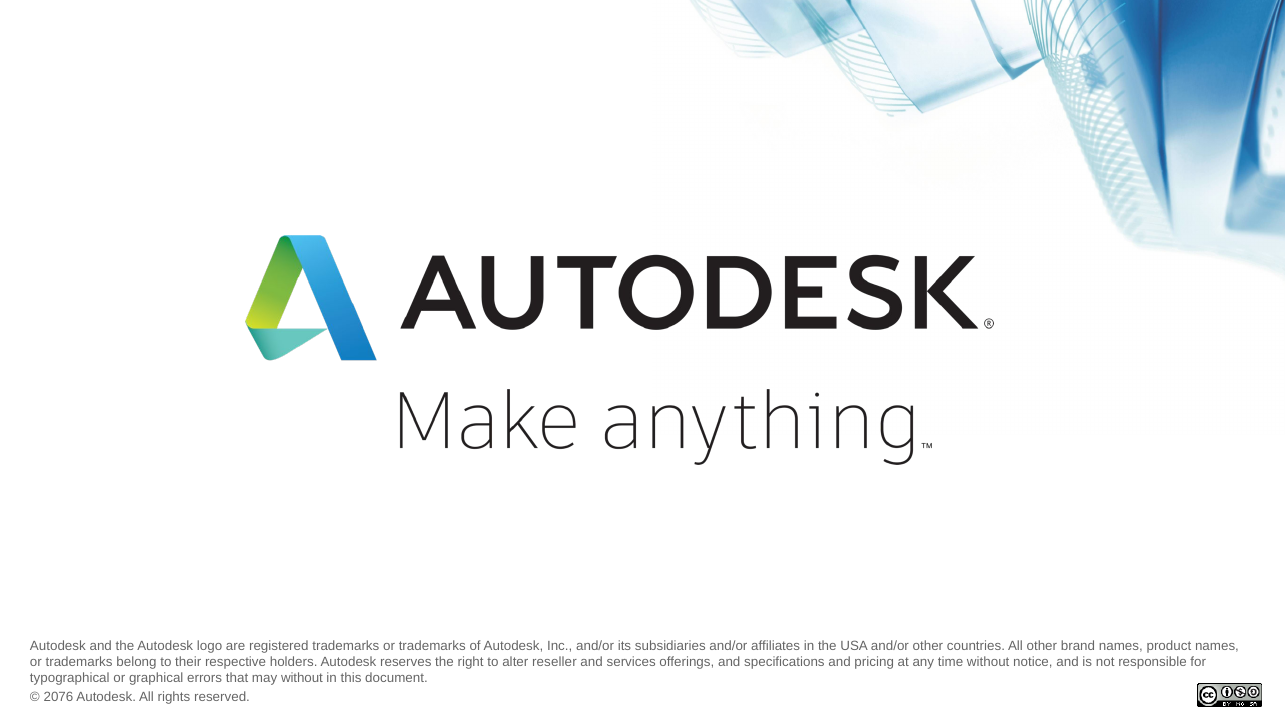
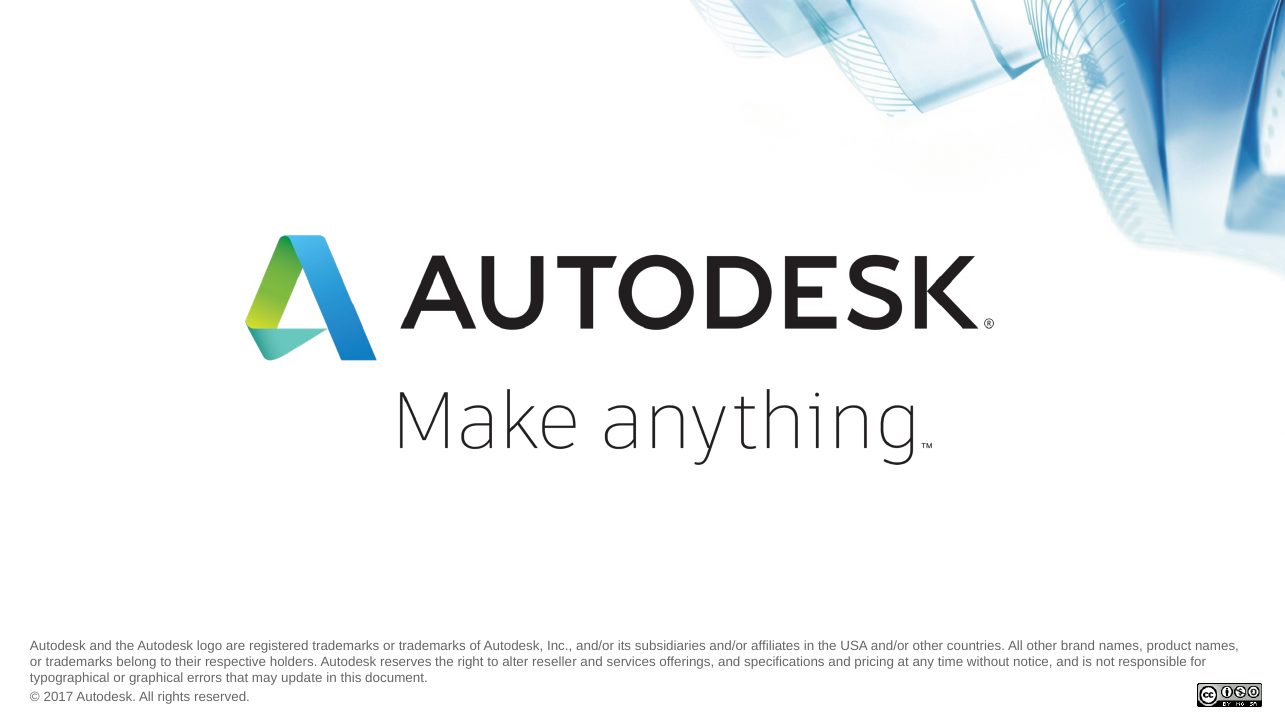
may without: without -> update
2076: 2076 -> 2017
